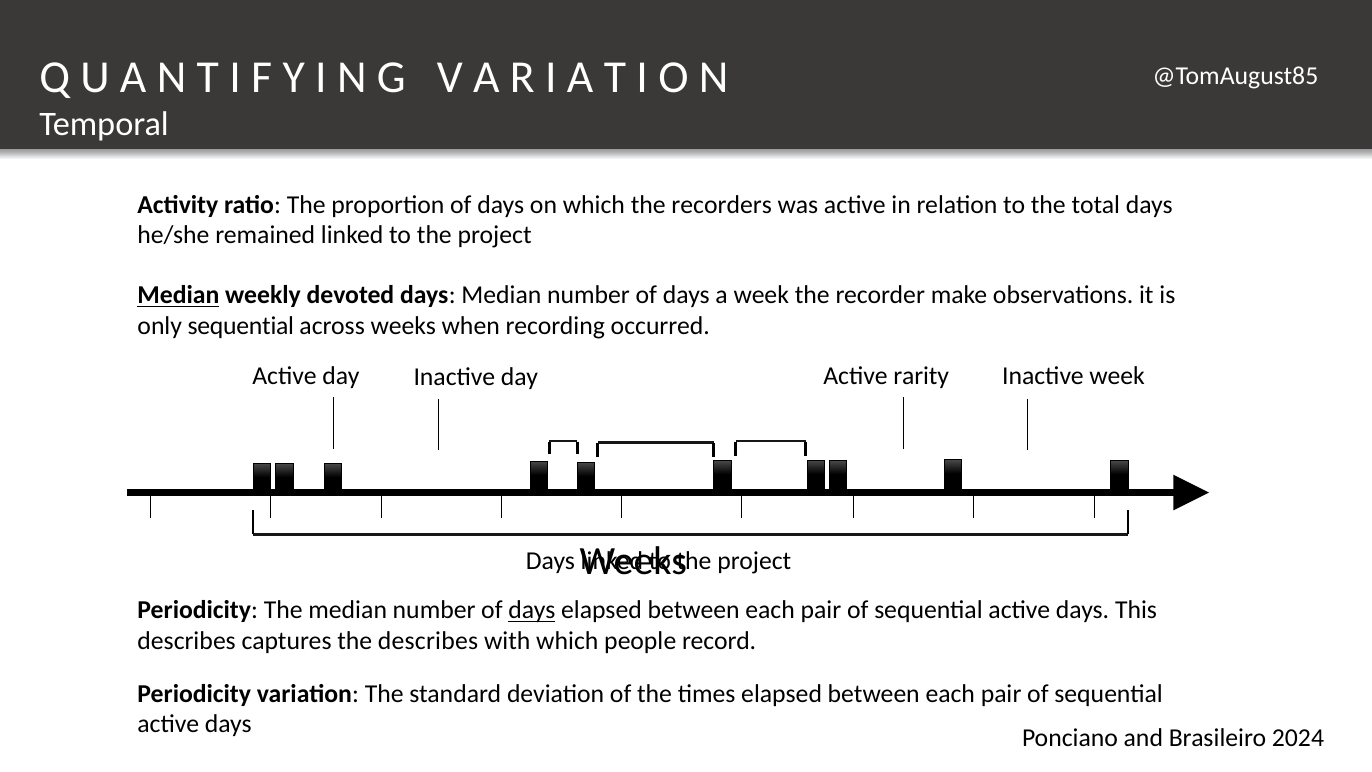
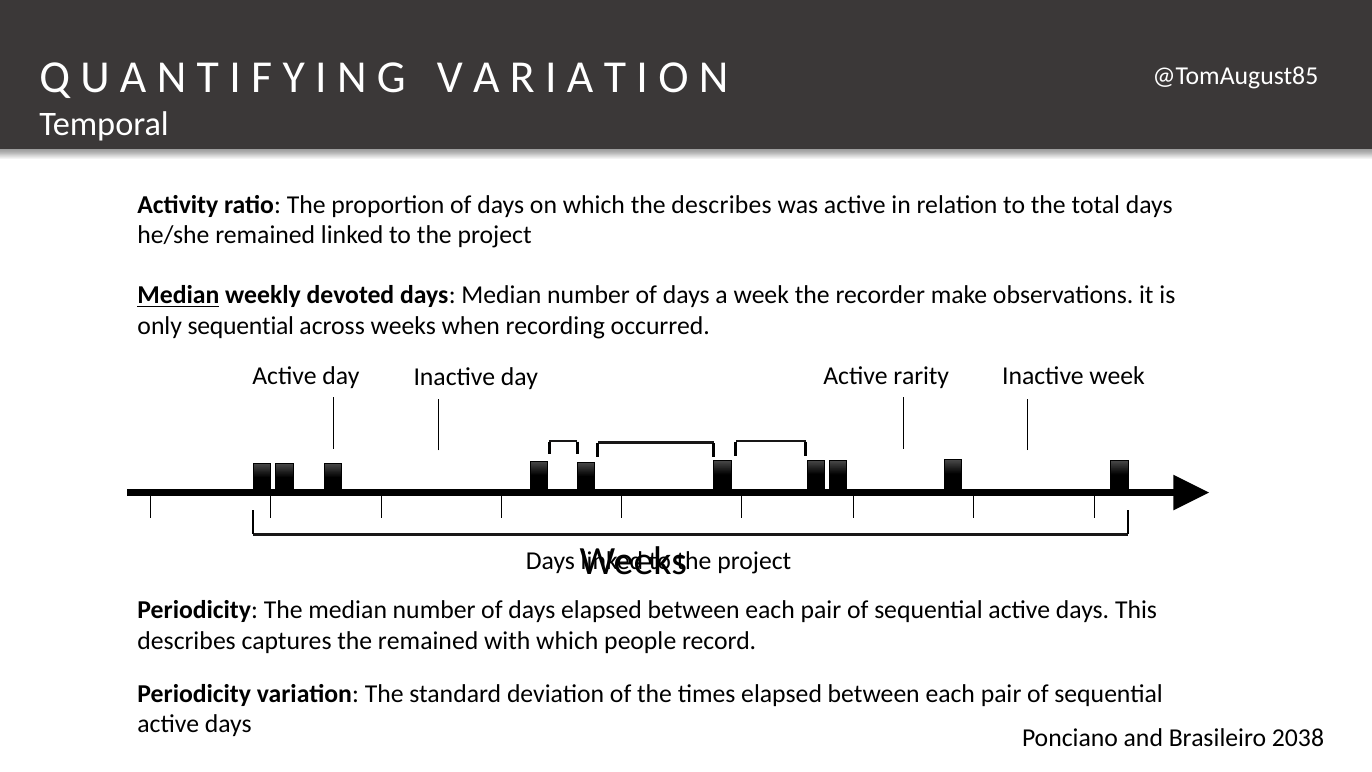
the recorders: recorders -> describes
days at (532, 610) underline: present -> none
the describes: describes -> remained
2024: 2024 -> 2038
